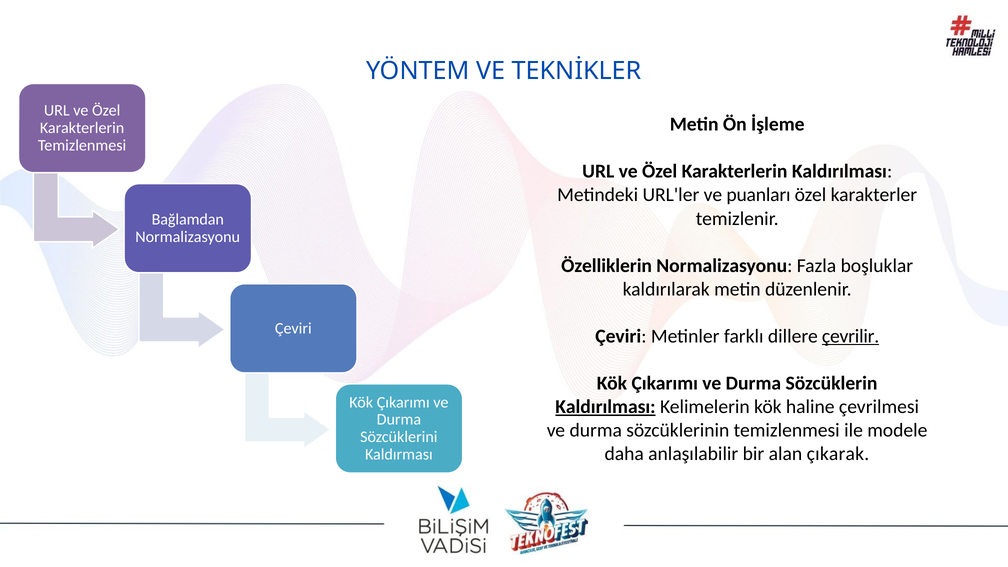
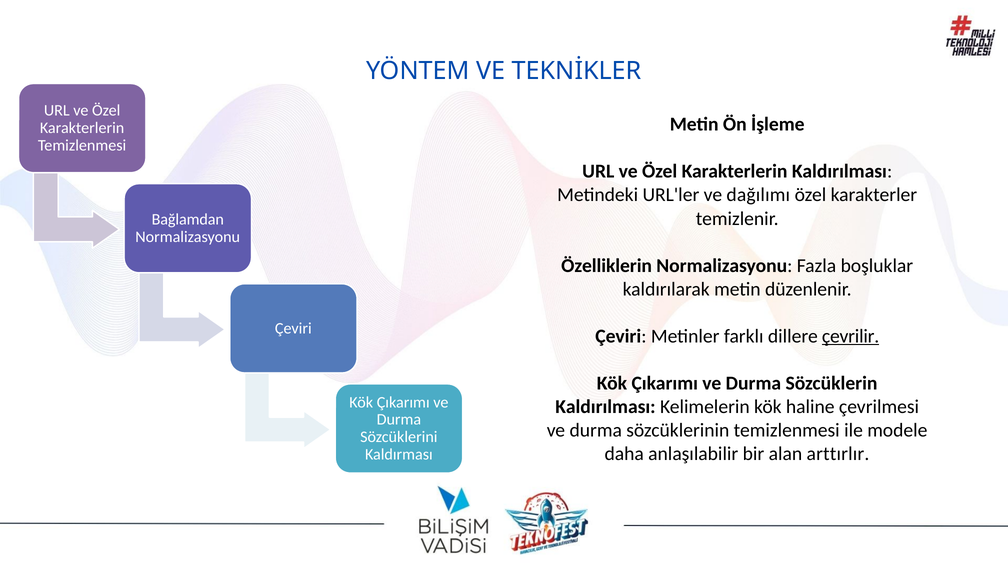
puanları: puanları -> dağılımı
Kaldırılması at (605, 407) underline: present -> none
çıkarak: çıkarak -> arttırlır
